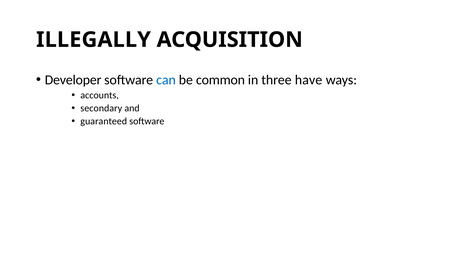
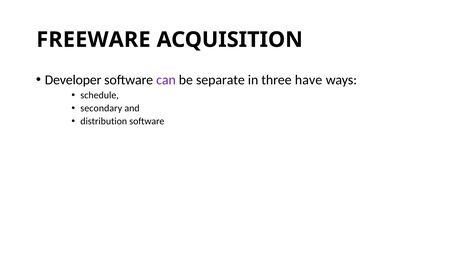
ILLEGALLY: ILLEGALLY -> FREEWARE
can colour: blue -> purple
common: common -> separate
accounts: accounts -> schedule
guaranteed: guaranteed -> distribution
